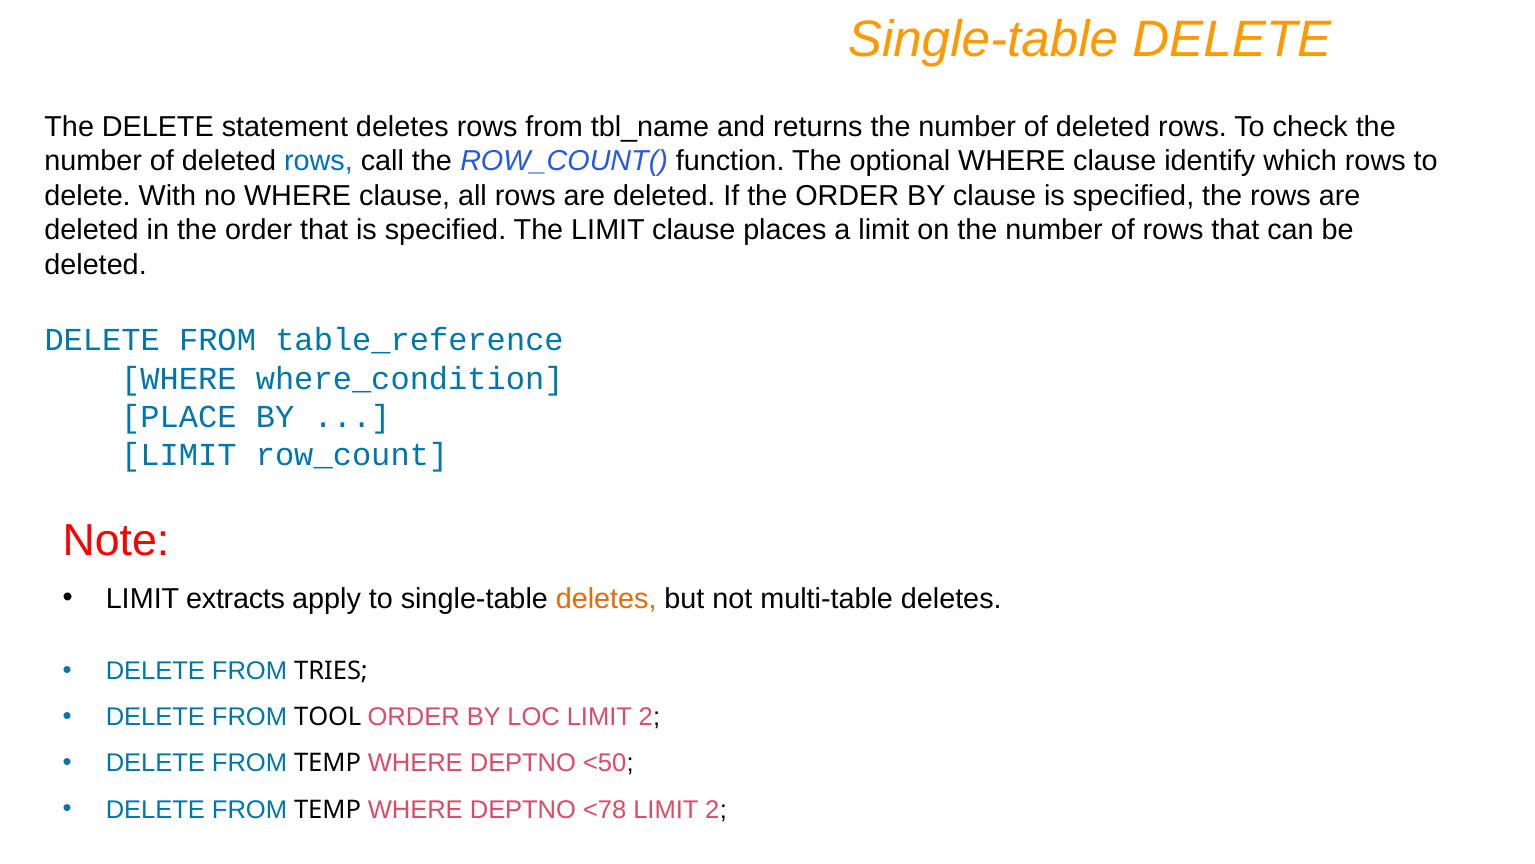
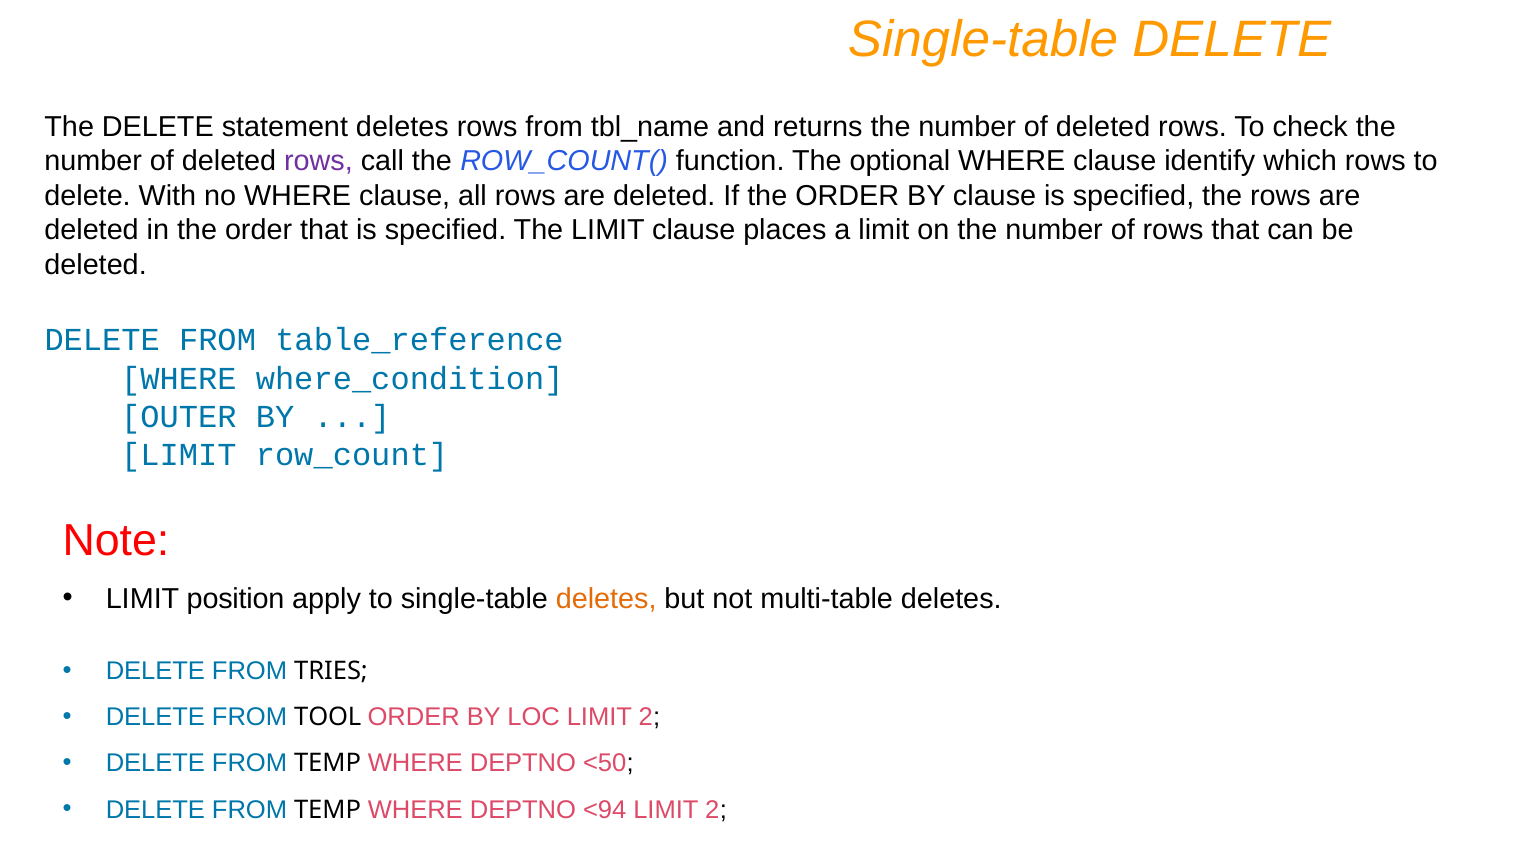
rows at (318, 161) colour: blue -> purple
PLACE: PLACE -> OUTER
extracts: extracts -> position
<78: <78 -> <94
